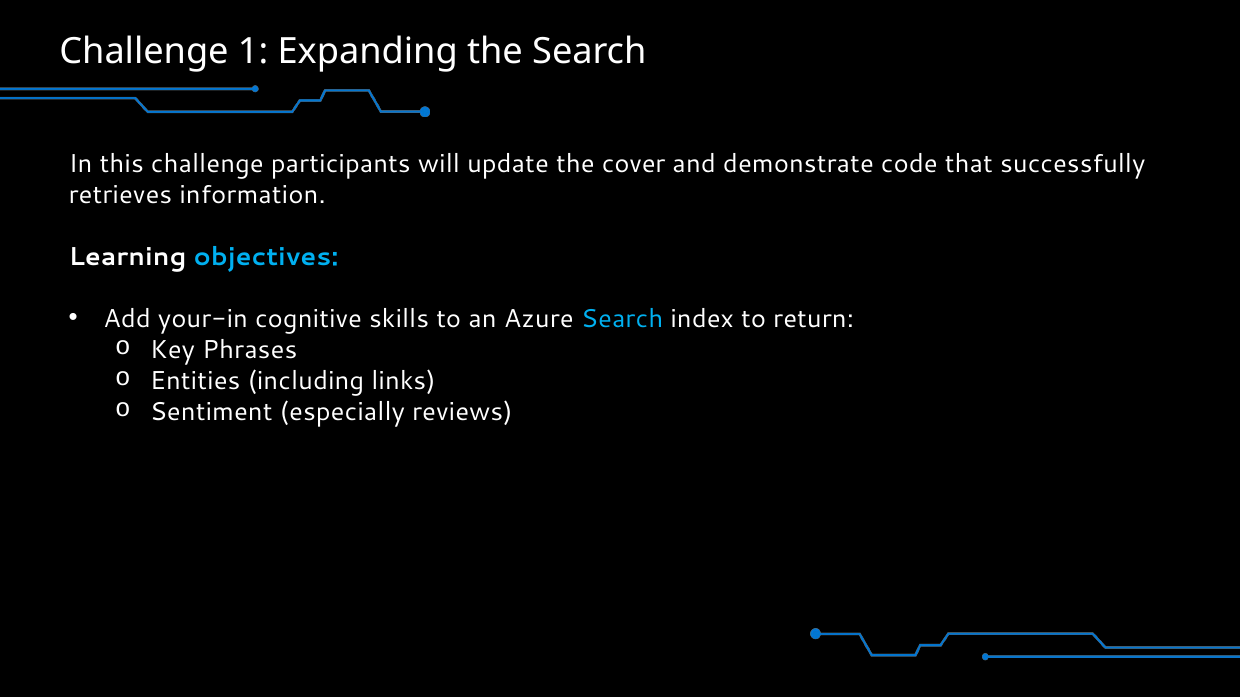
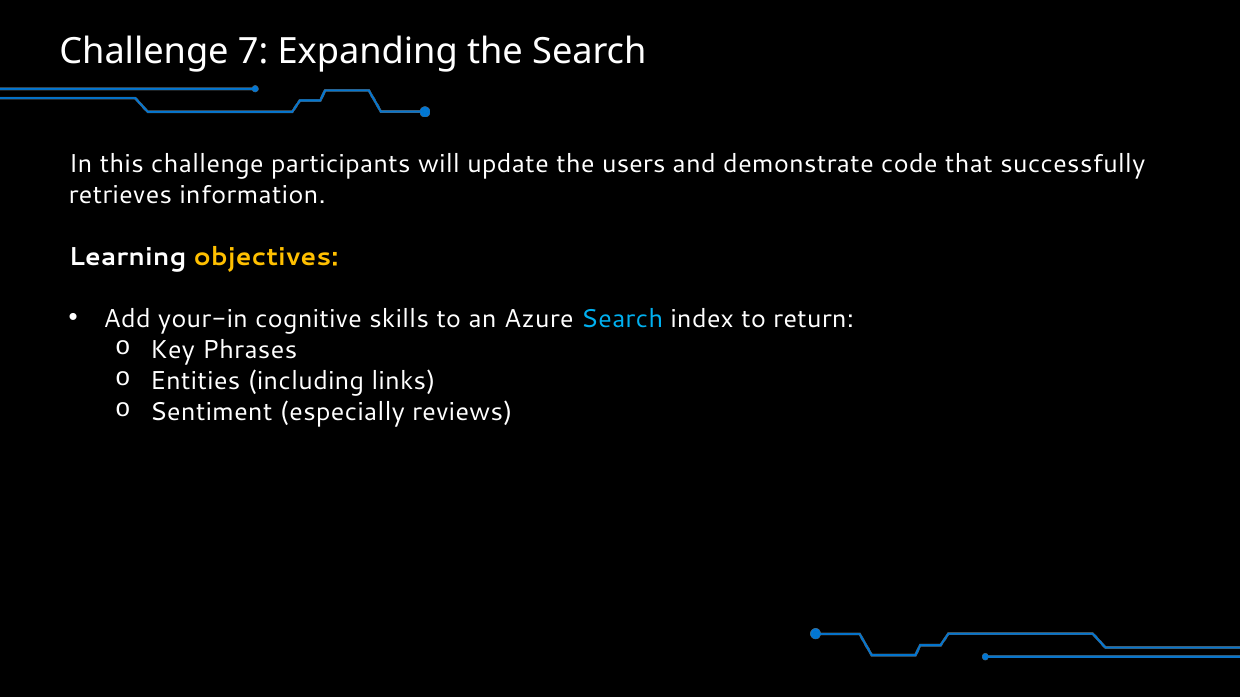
1: 1 -> 7
cover: cover -> users
objectives colour: light blue -> yellow
